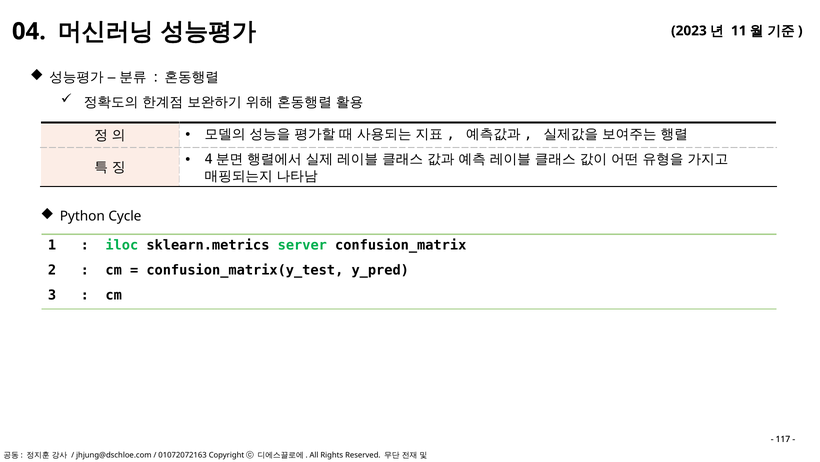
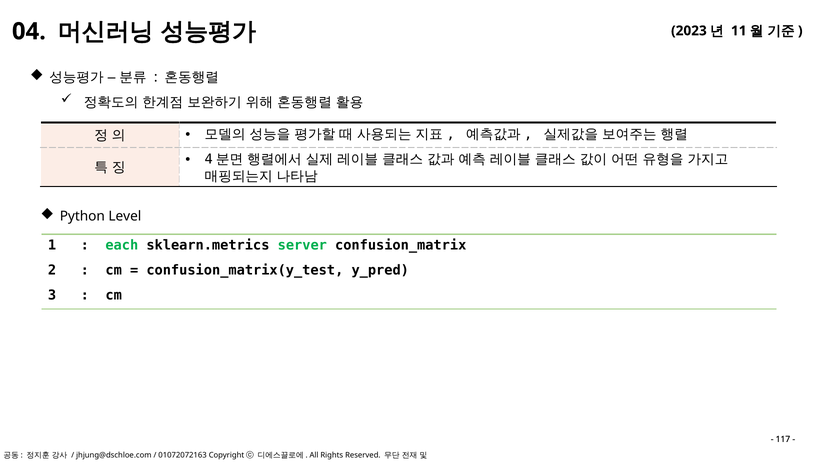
Cycle: Cycle -> Level
iloc: iloc -> each
